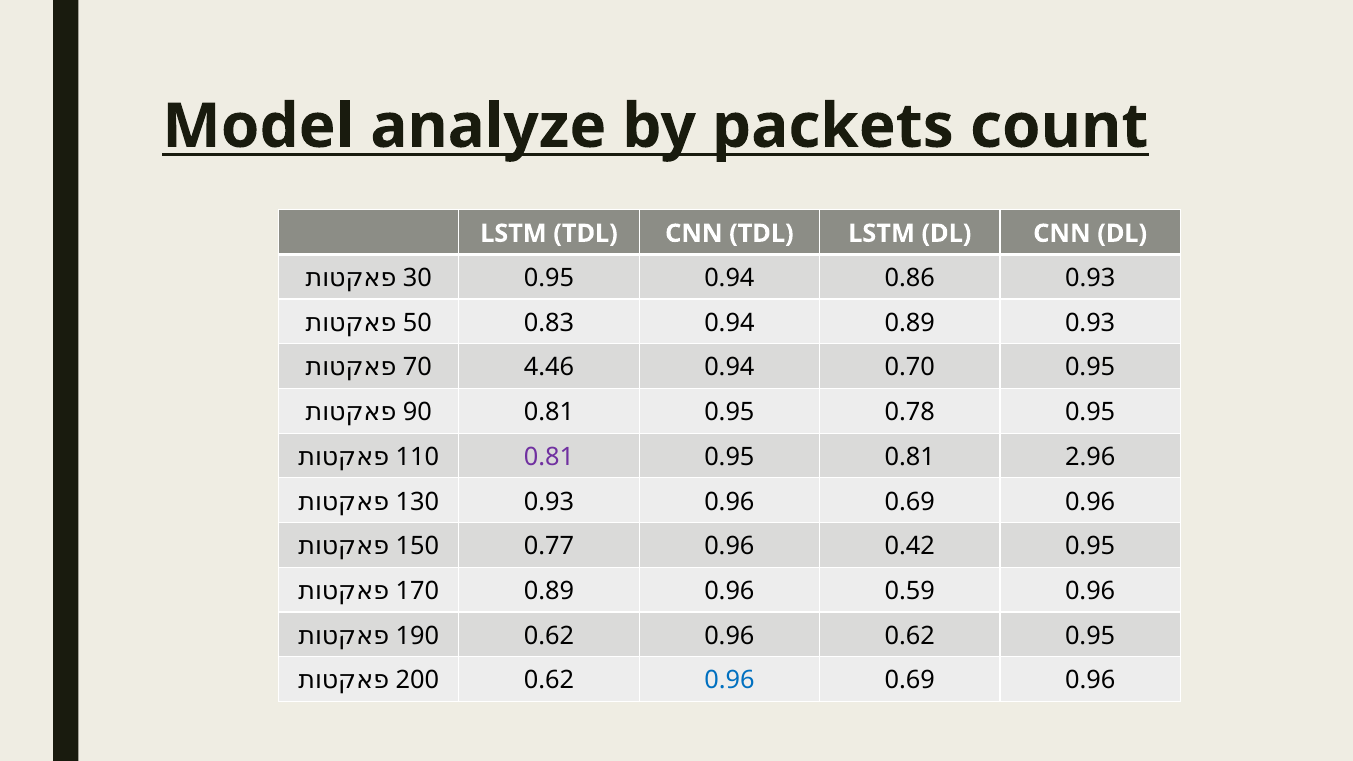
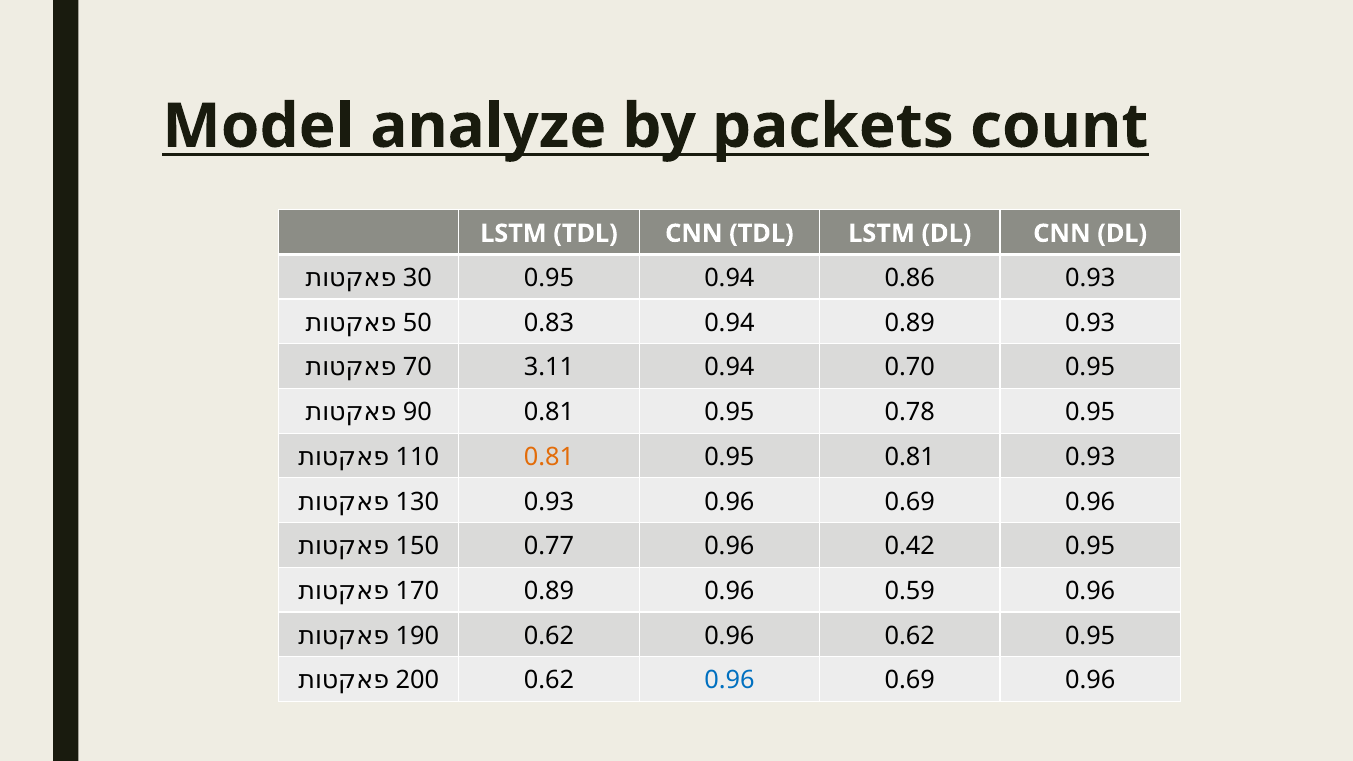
4.46: 4.46 -> 3.11
0.81 at (549, 457) colour: purple -> orange
0.81 2.96: 2.96 -> 0.93
